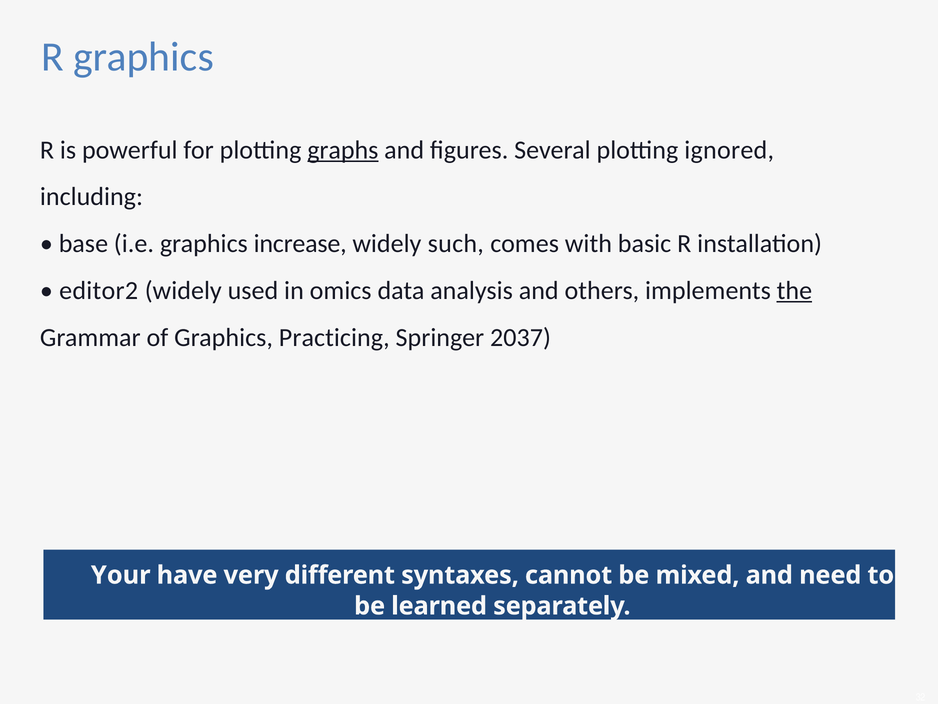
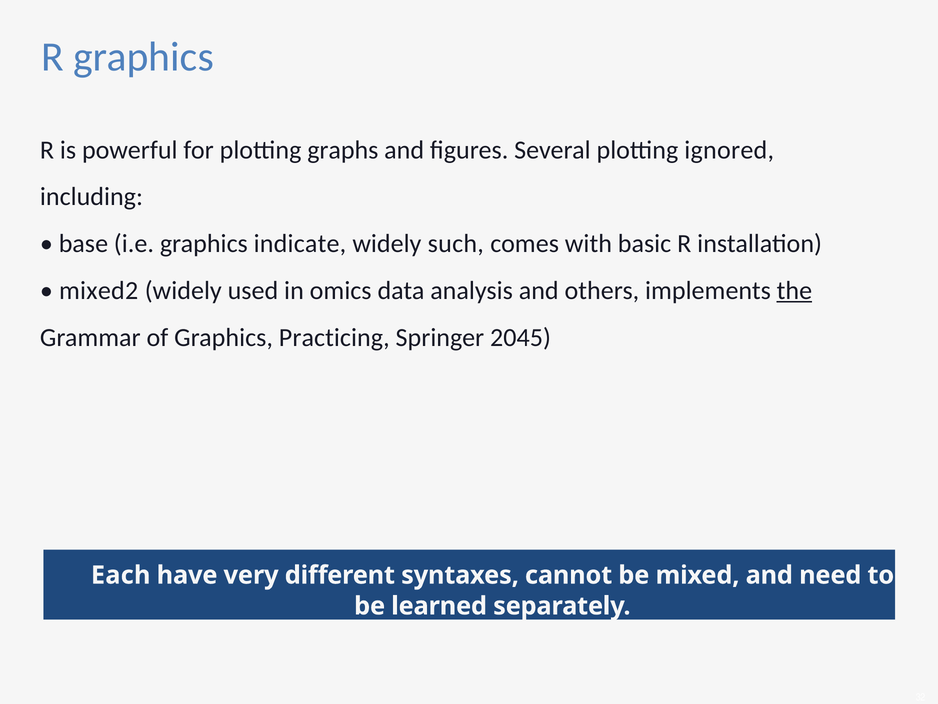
graphs underline: present -> none
increase: increase -> indicate
editor2: editor2 -> mixed2
2037: 2037 -> 2045
Your: Your -> Each
